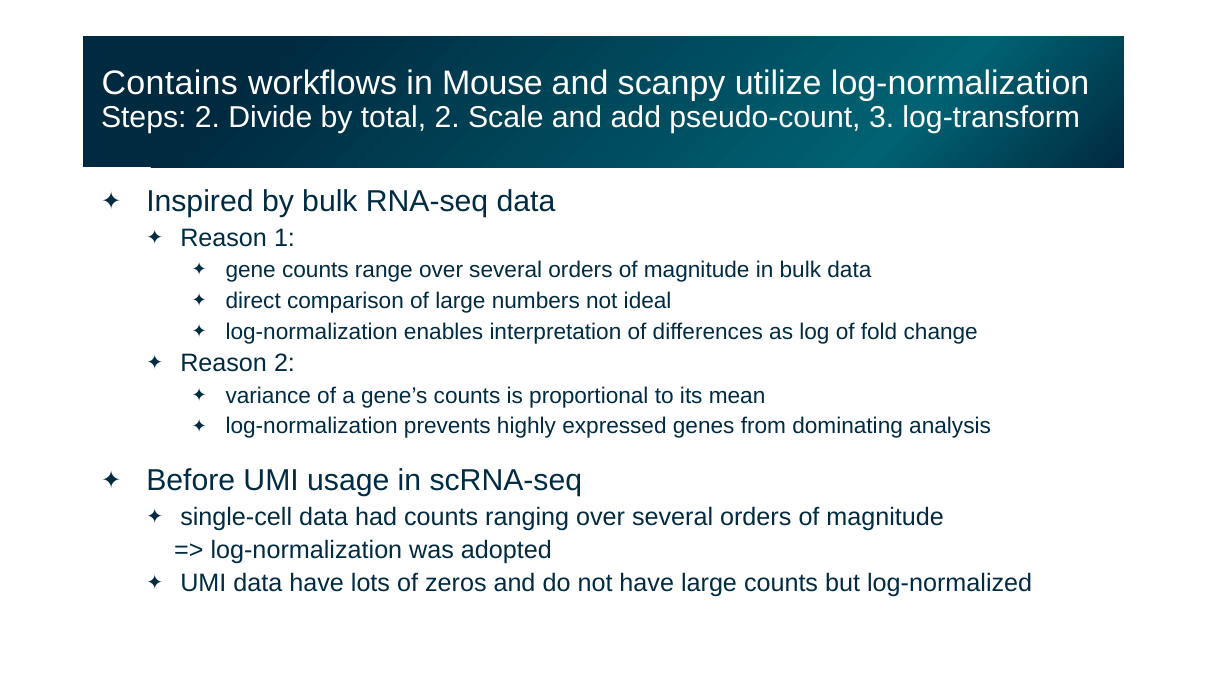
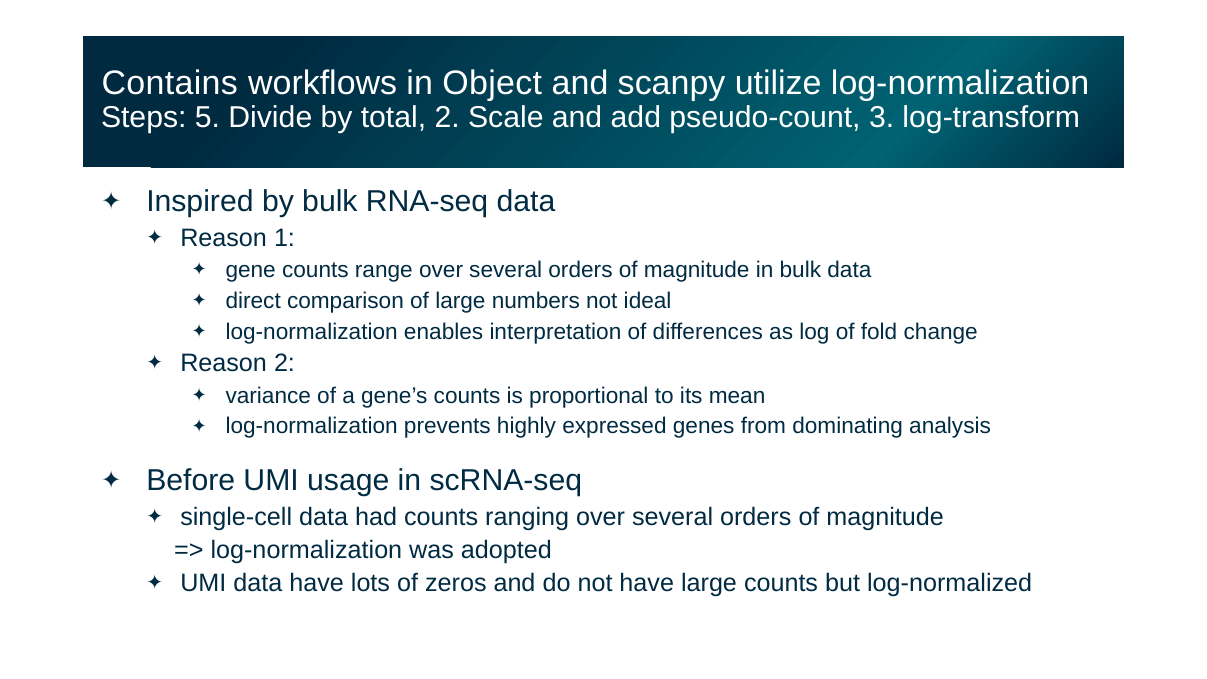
Mouse: Mouse -> Object
Steps 2: 2 -> 5
